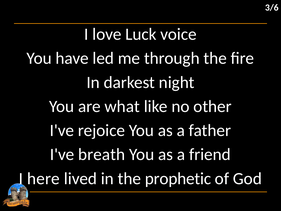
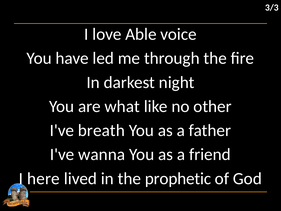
3/6: 3/6 -> 3/3
Luck: Luck -> Able
rejoice: rejoice -> breath
breath: breath -> wanna
